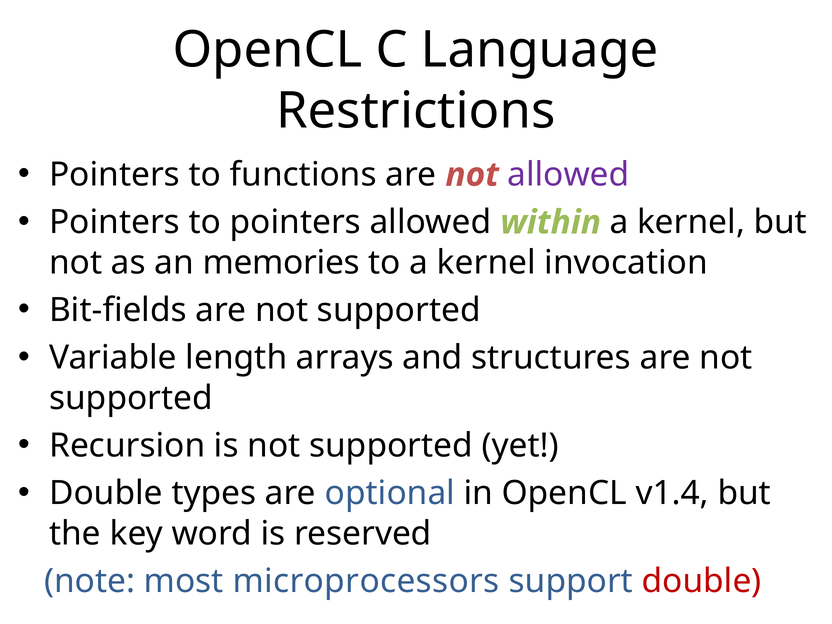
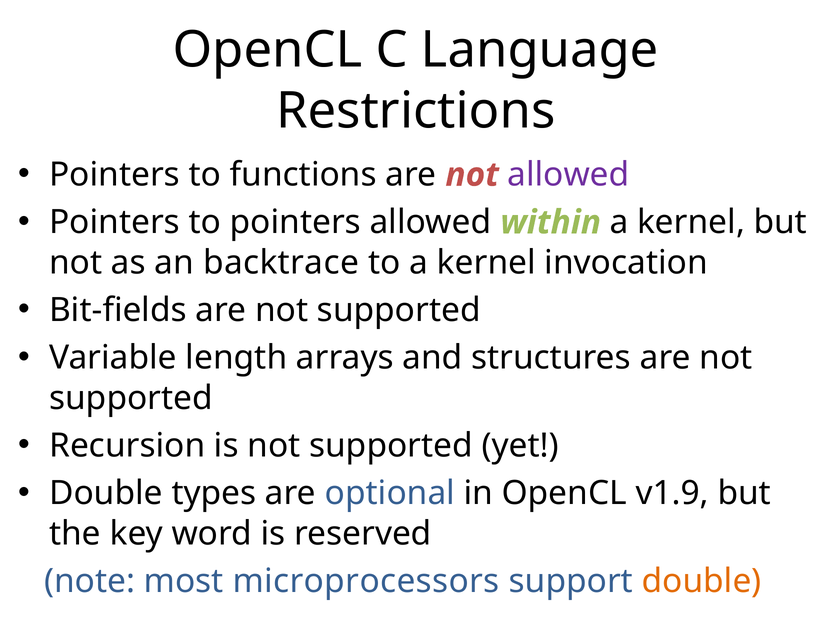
memories: memories -> backtrace
v1.4: v1.4 -> v1.9
double at (702, 581) colour: red -> orange
